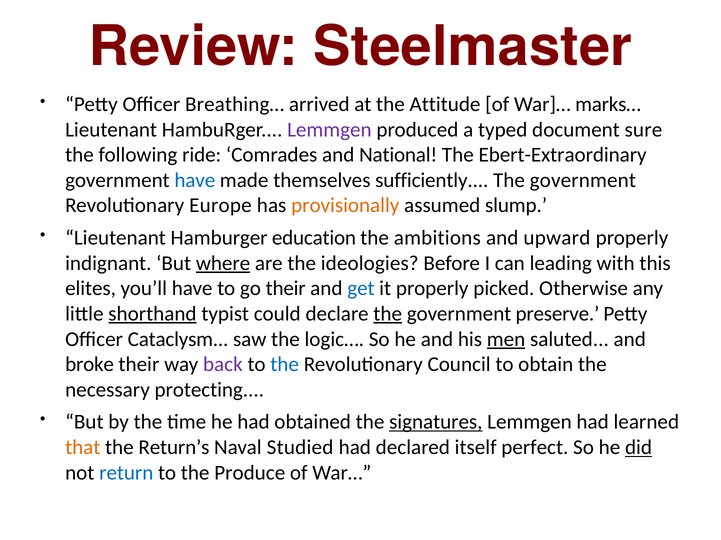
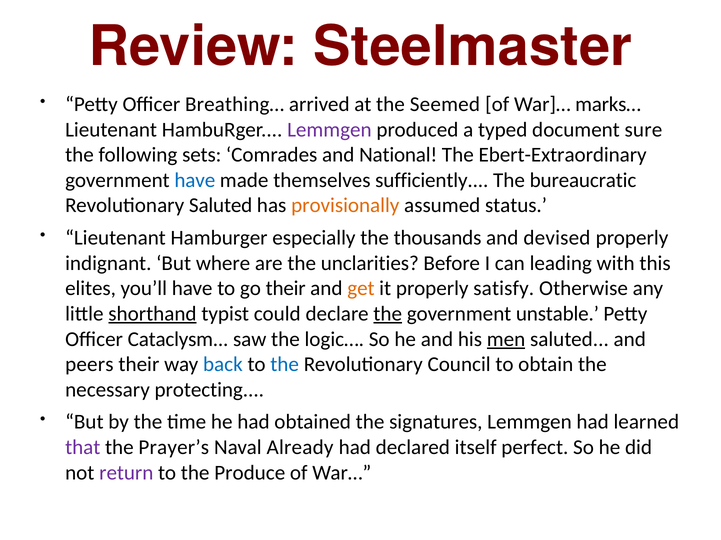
Attitude: Attitude -> Seemed
ride: ride -> sets
government at (583, 180): government -> bureaucratic
Revolutionary Europe: Europe -> Saluted
slump: slump -> status
education: education -> especially
ambitions: ambitions -> thousands
upward: upward -> devised
where underline: present -> none
ideologies: ideologies -> unclarities
get colour: blue -> orange
picked: picked -> satisfy
preserve: preserve -> unstable
broke: broke -> peers
back colour: purple -> blue
signatures underline: present -> none
that colour: orange -> purple
Return’s: Return’s -> Prayer’s
Studied: Studied -> Already
did underline: present -> none
return colour: blue -> purple
